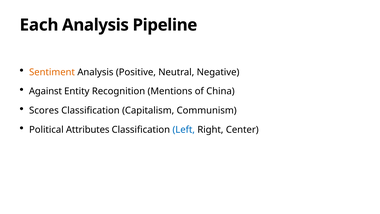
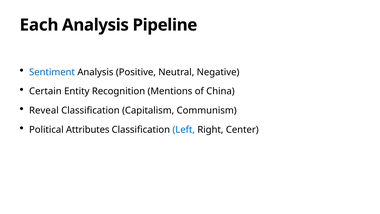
Sentiment colour: orange -> blue
Against: Against -> Certain
Scores: Scores -> Reveal
